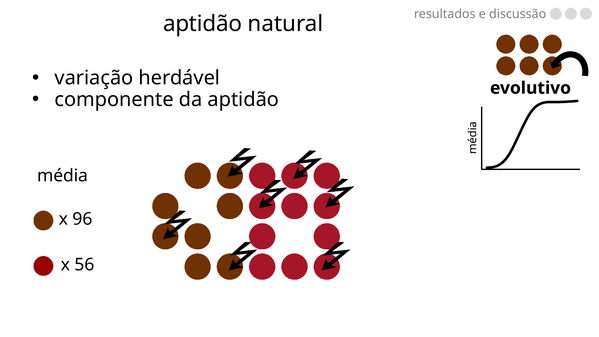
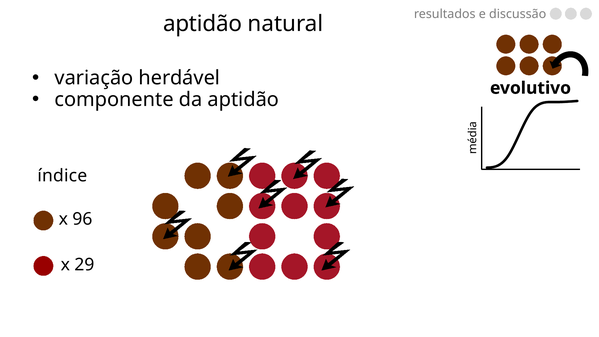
média: média -> índice
56: 56 -> 29
